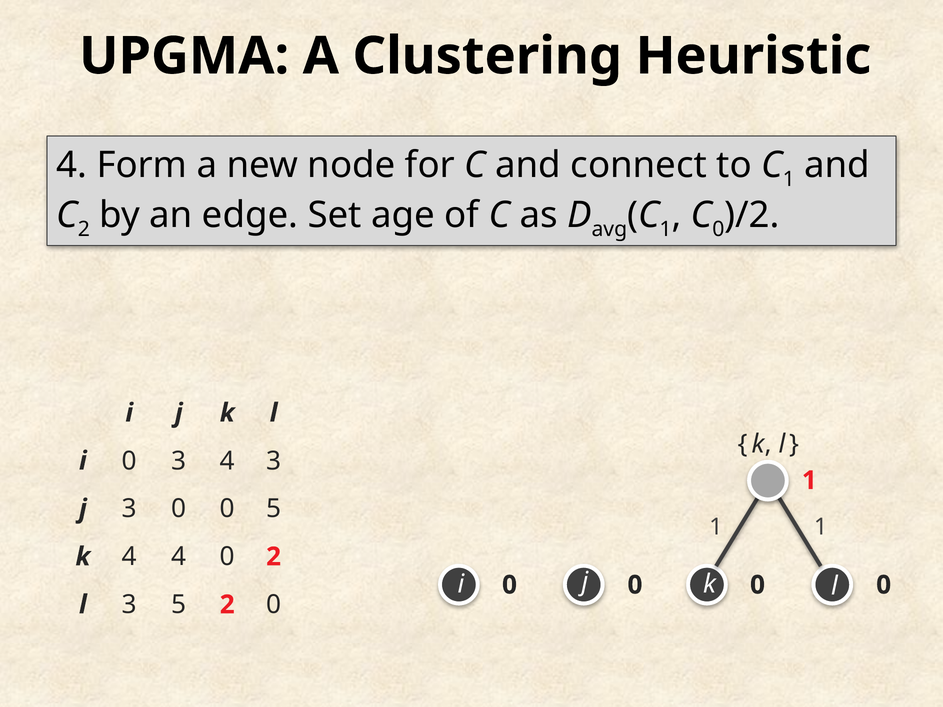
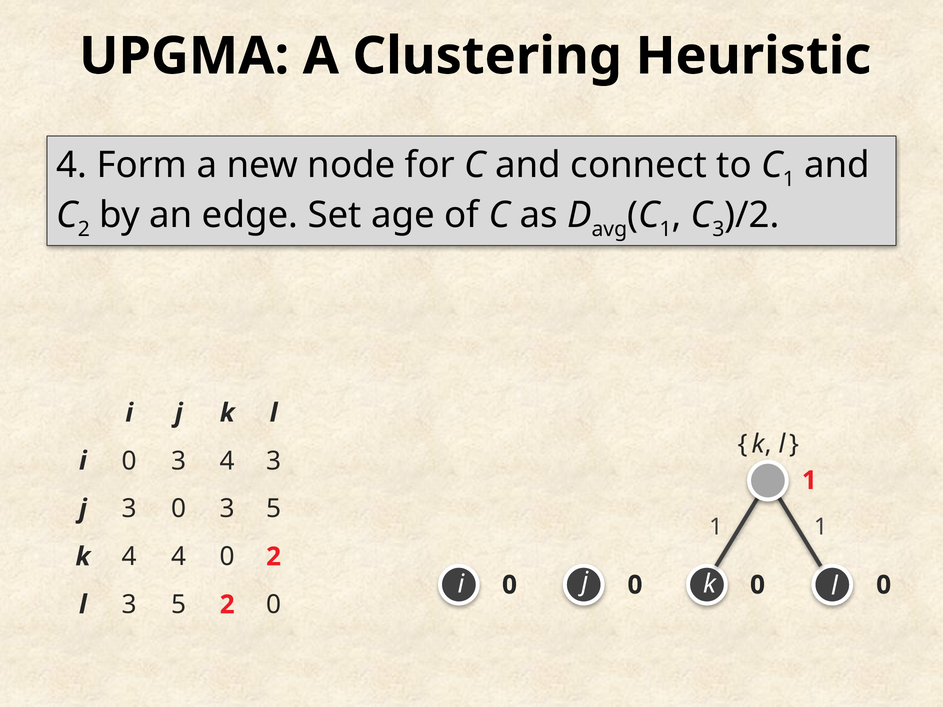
C 0: 0 -> 3
3 0 0: 0 -> 3
